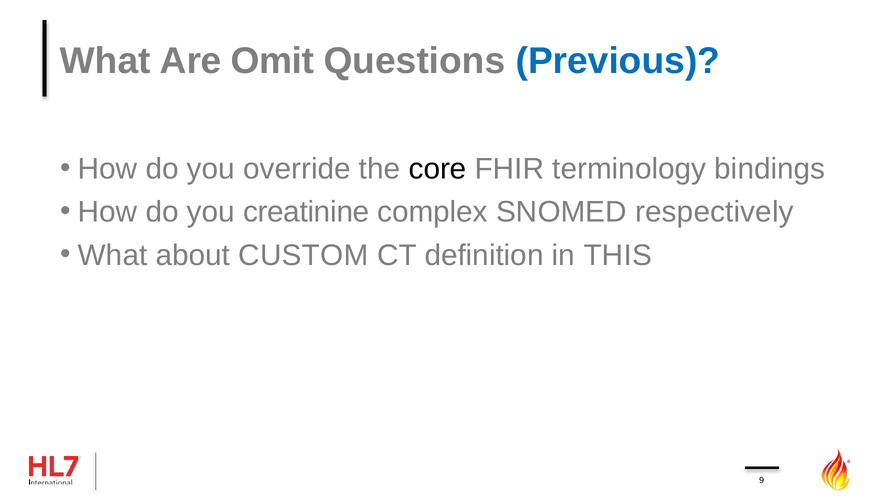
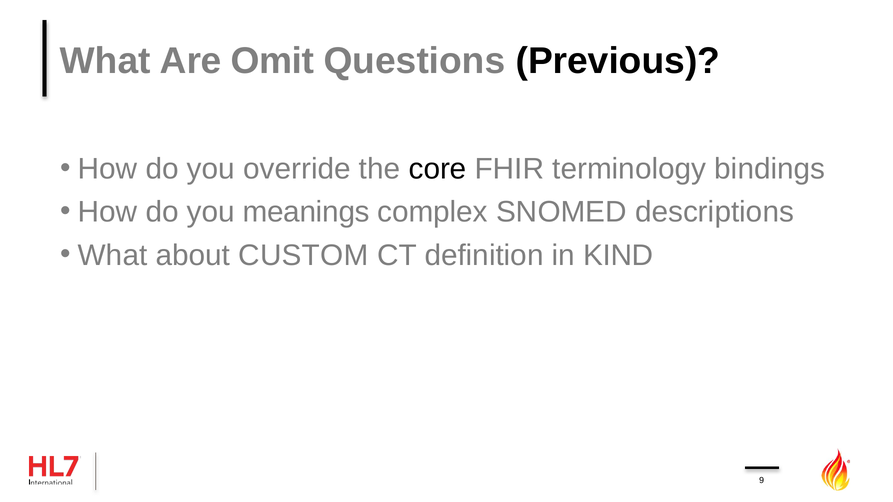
Previous colour: blue -> black
creatinine: creatinine -> meanings
respectively: respectively -> descriptions
THIS: THIS -> KIND
